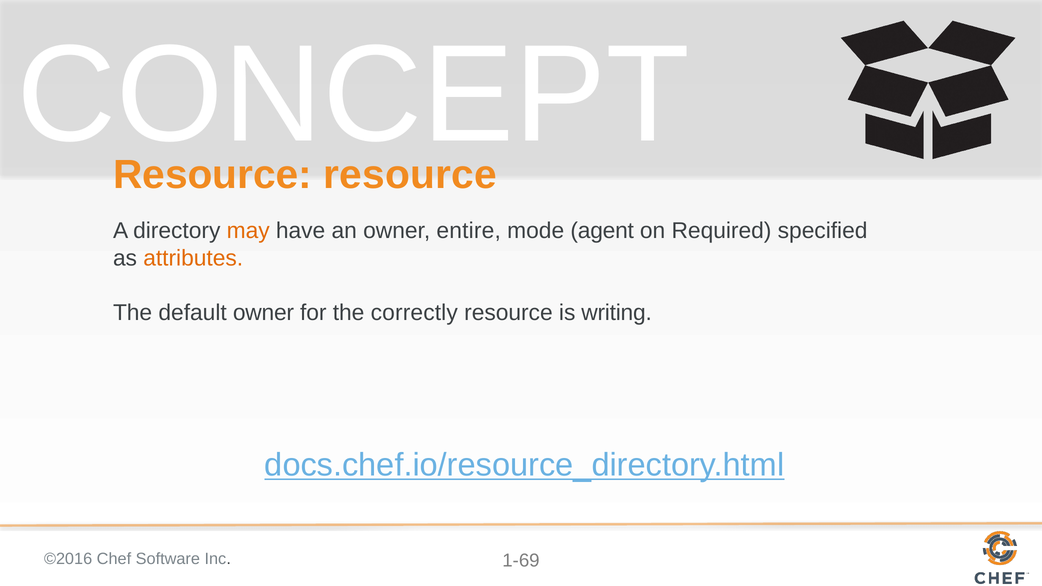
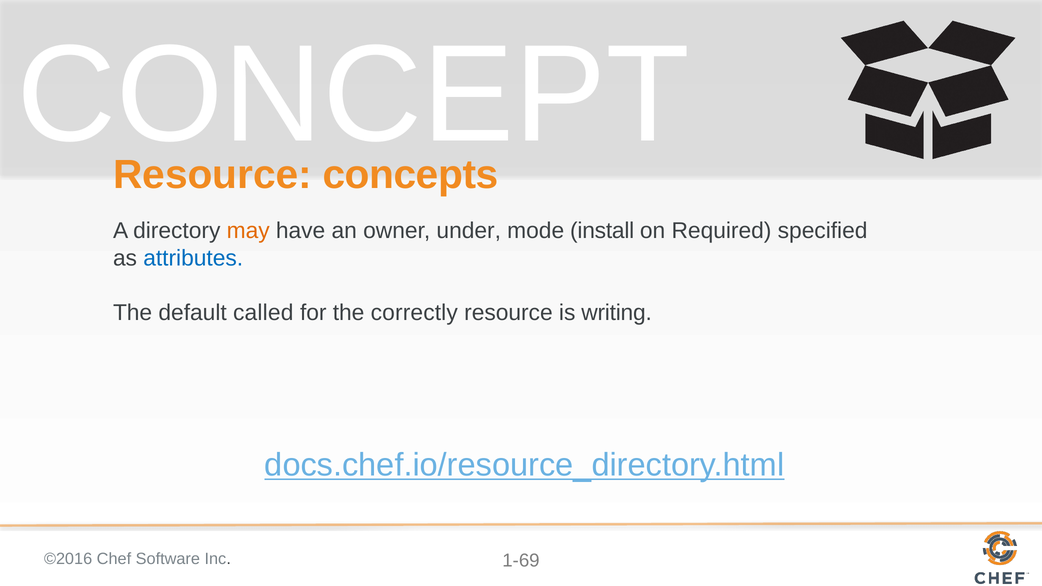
Resource resource: resource -> concepts
entire: entire -> under
agent: agent -> install
attributes colour: orange -> blue
default owner: owner -> called
